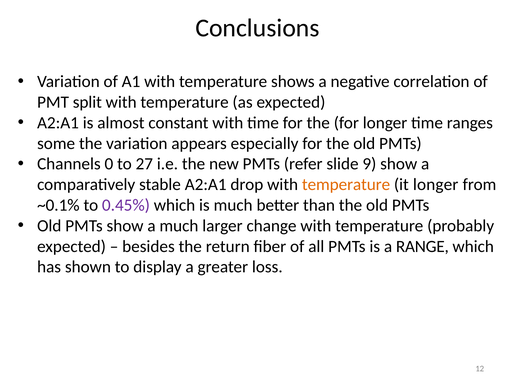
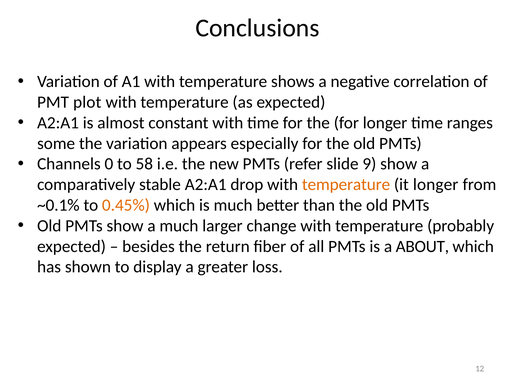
split: split -> plot
27: 27 -> 58
0.45% colour: purple -> orange
RANGE: RANGE -> ABOUT
